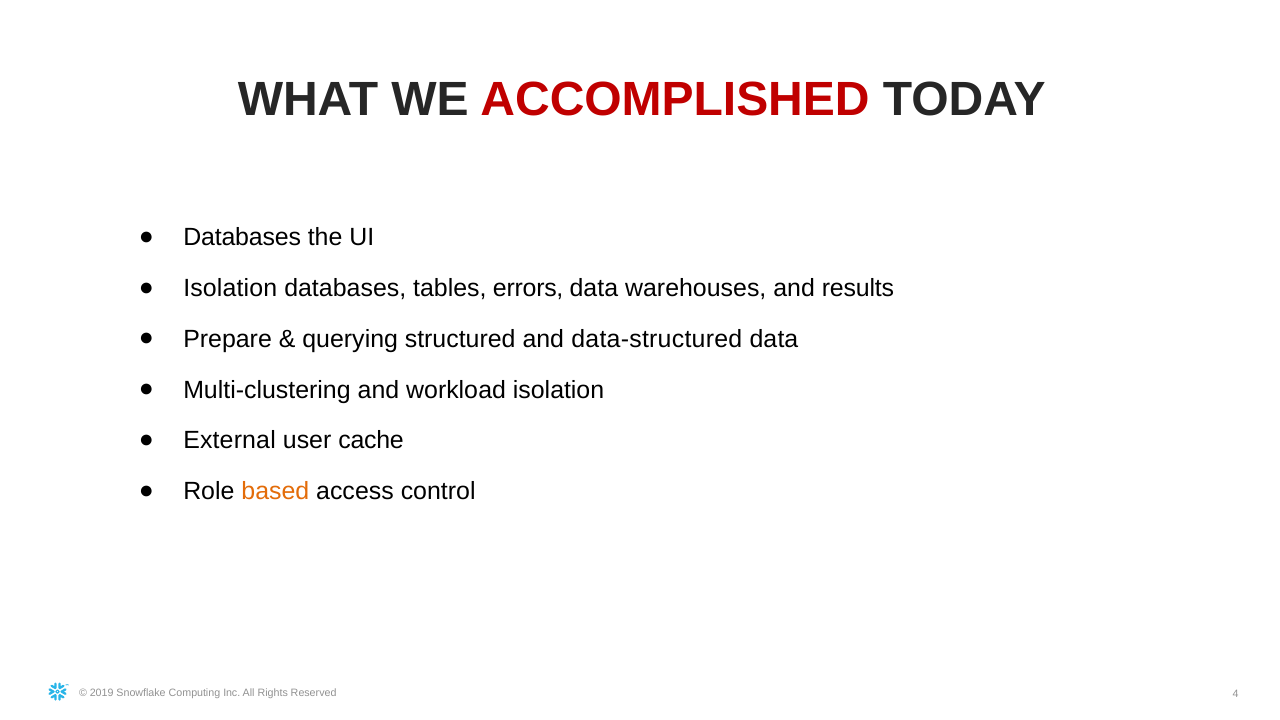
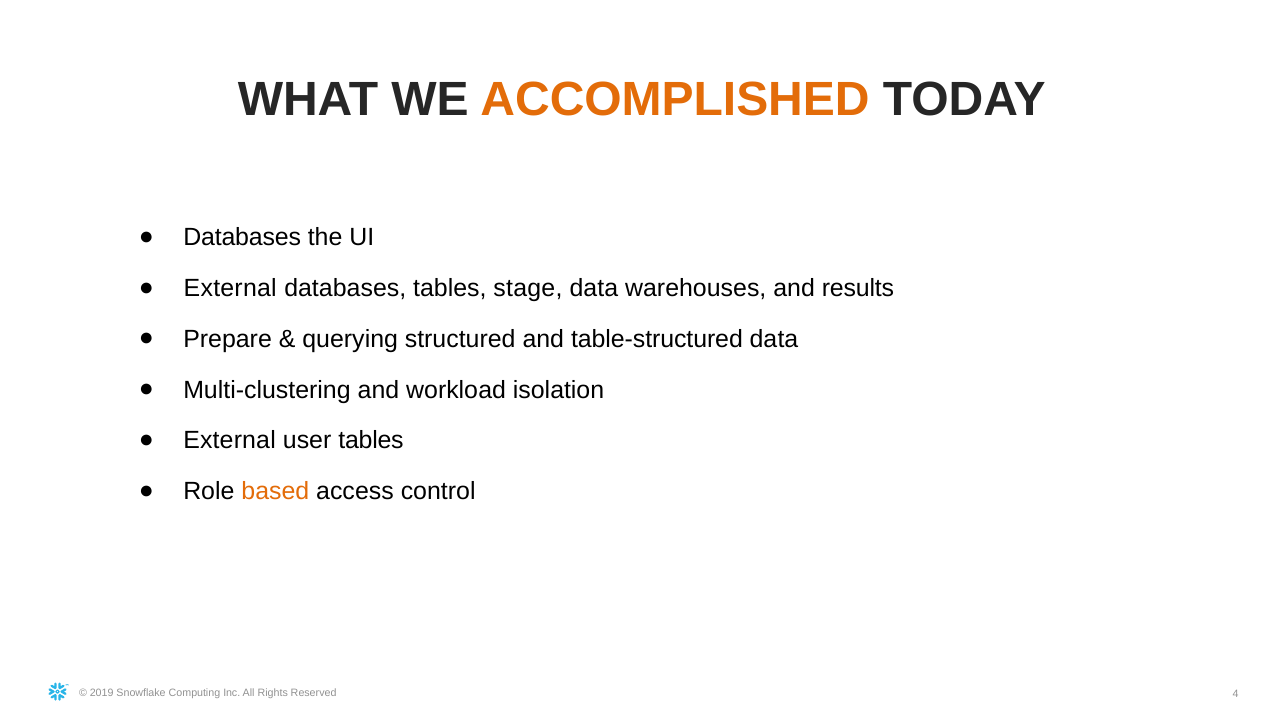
ACCOMPLISHED colour: red -> orange
Isolation at (230, 288): Isolation -> External
errors: errors -> stage
data-structured: data-structured -> table-structured
user cache: cache -> tables
